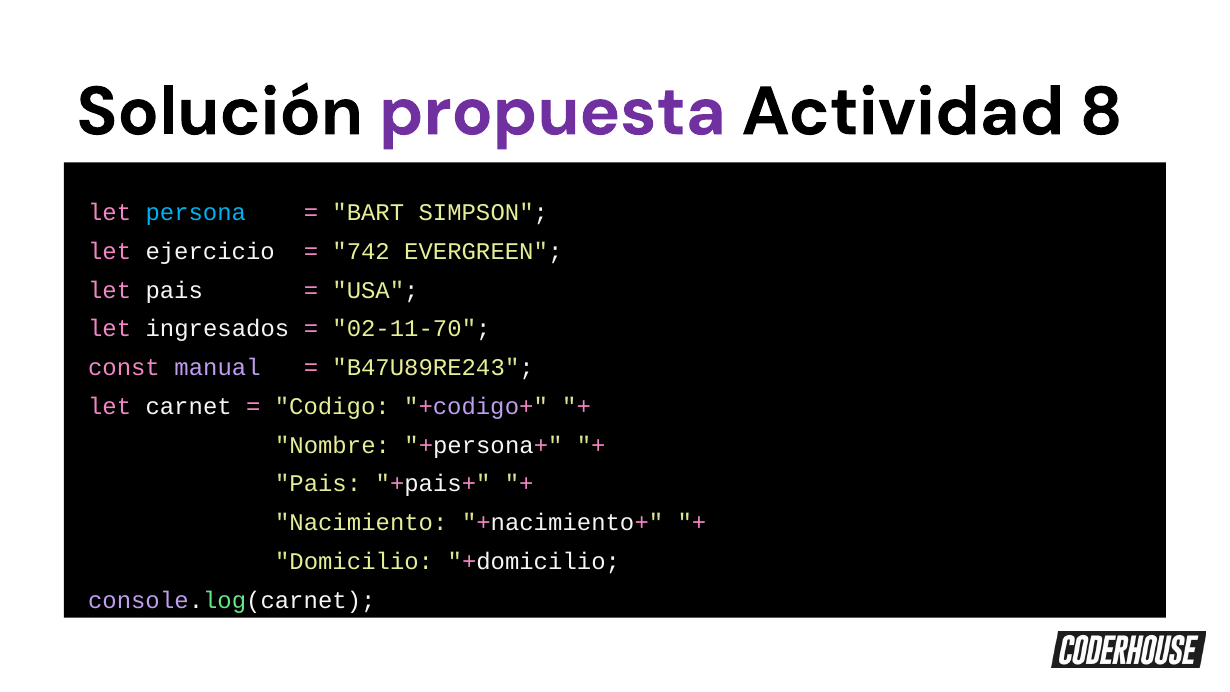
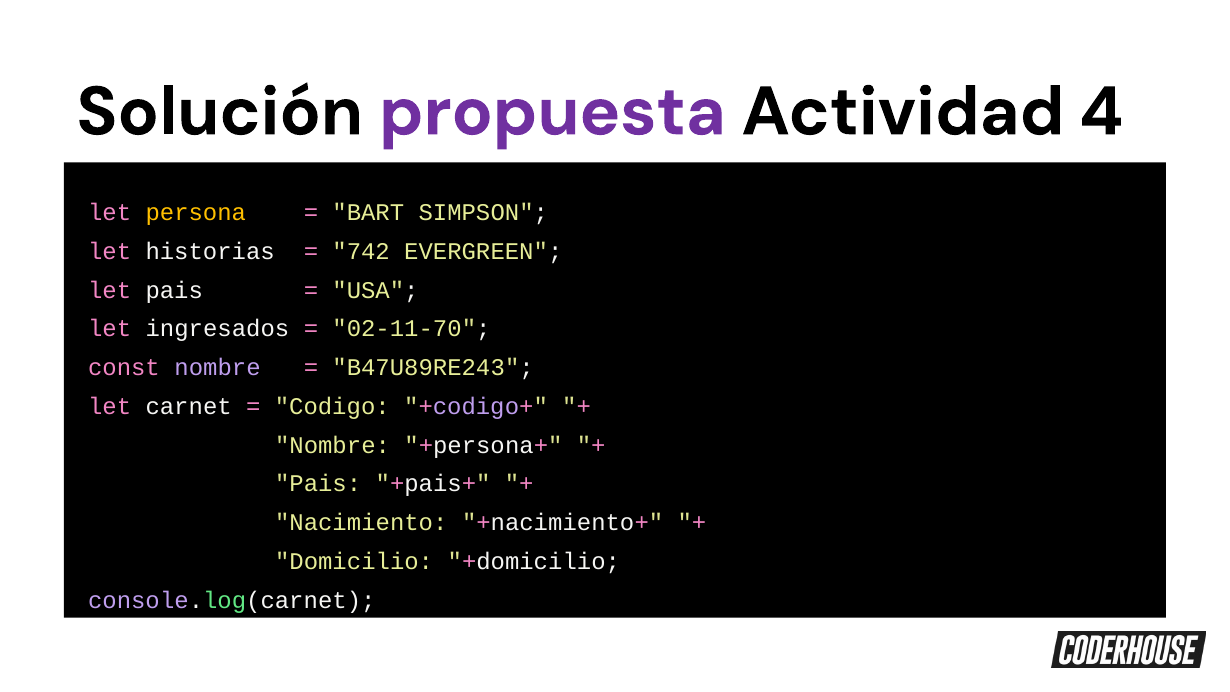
8: 8 -> 4
persona colour: light blue -> yellow
ejercicio: ejercicio -> historias
const manual: manual -> nombre
